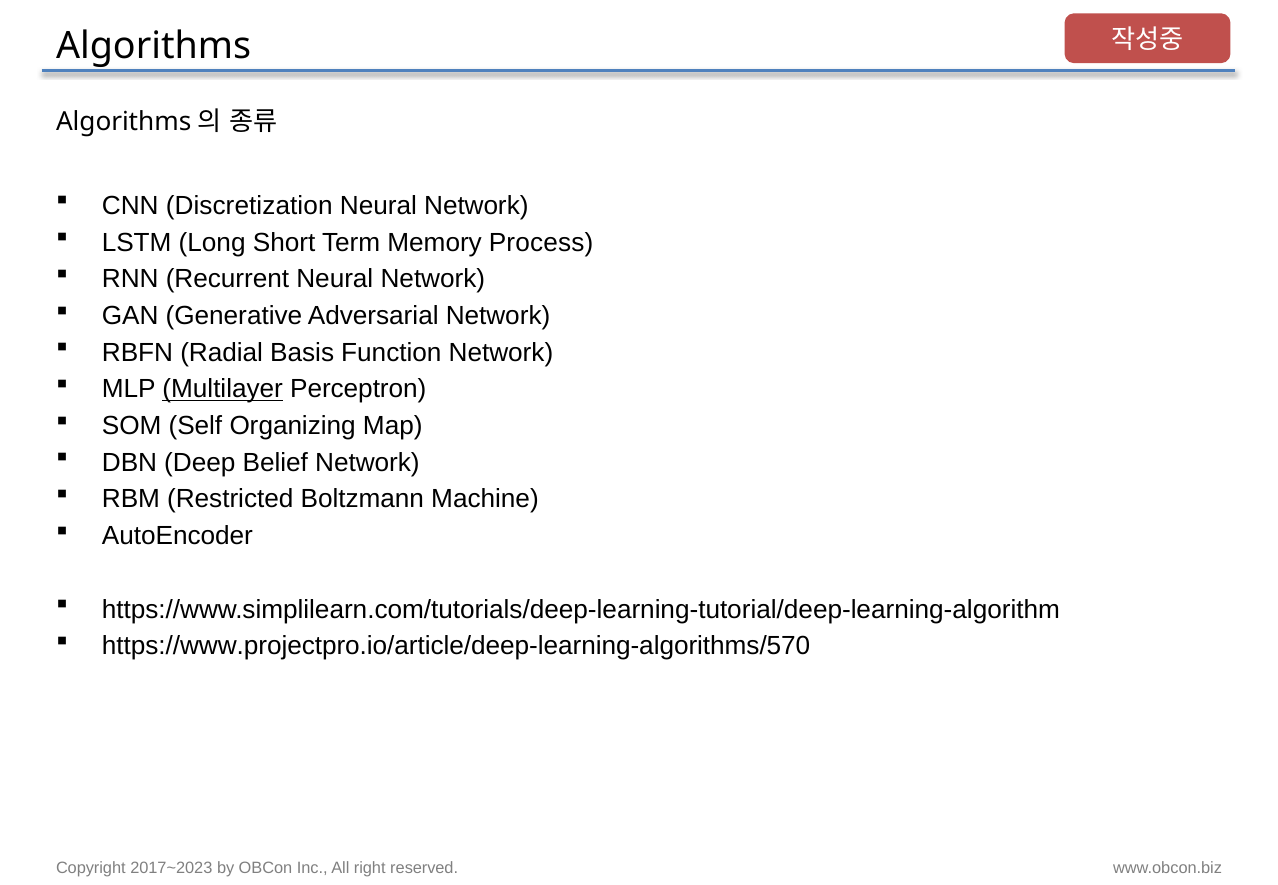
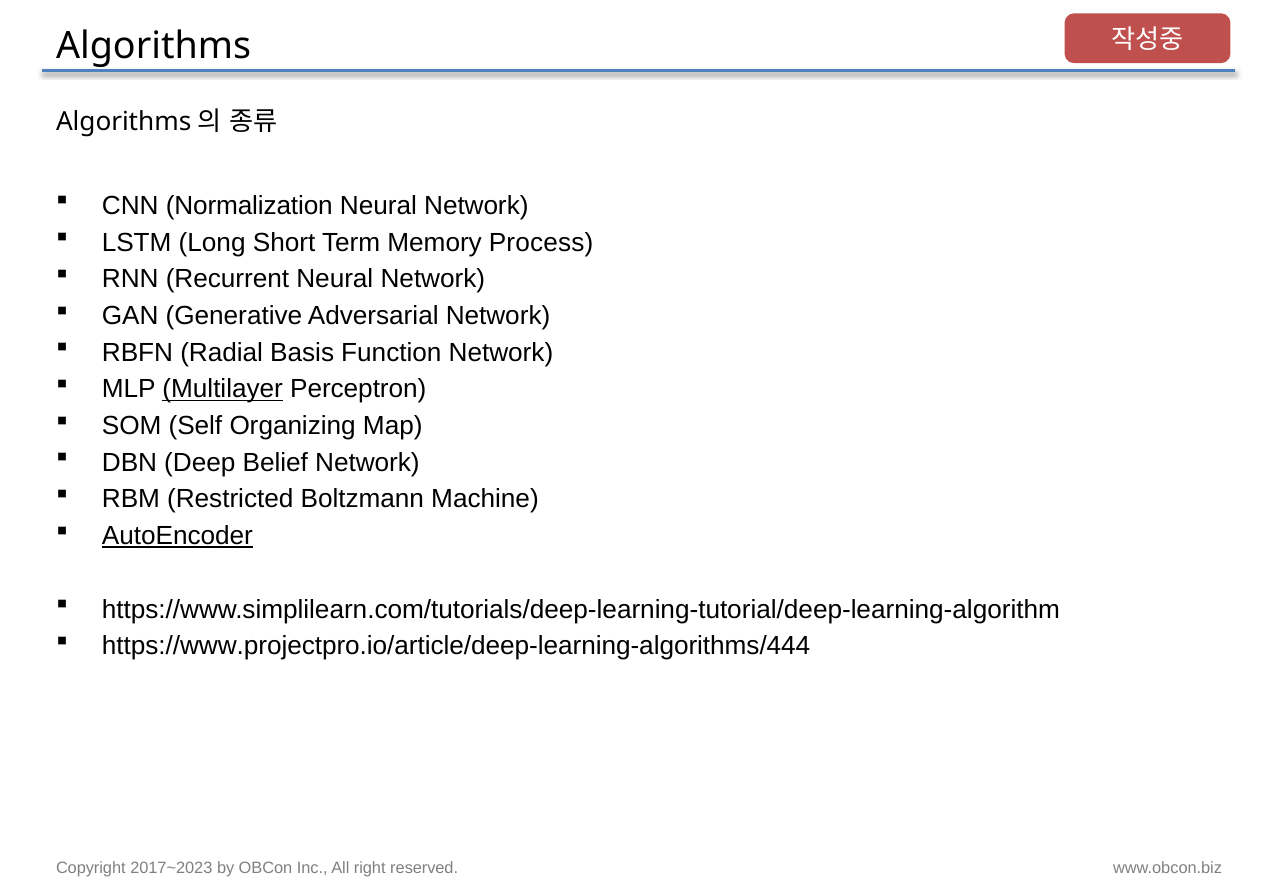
Discretization: Discretization -> Normalization
AutoEncoder underline: none -> present
https://www.projectpro.io/article/deep-learning-algorithms/570: https://www.projectpro.io/article/deep-learning-algorithms/570 -> https://www.projectpro.io/article/deep-learning-algorithms/444
